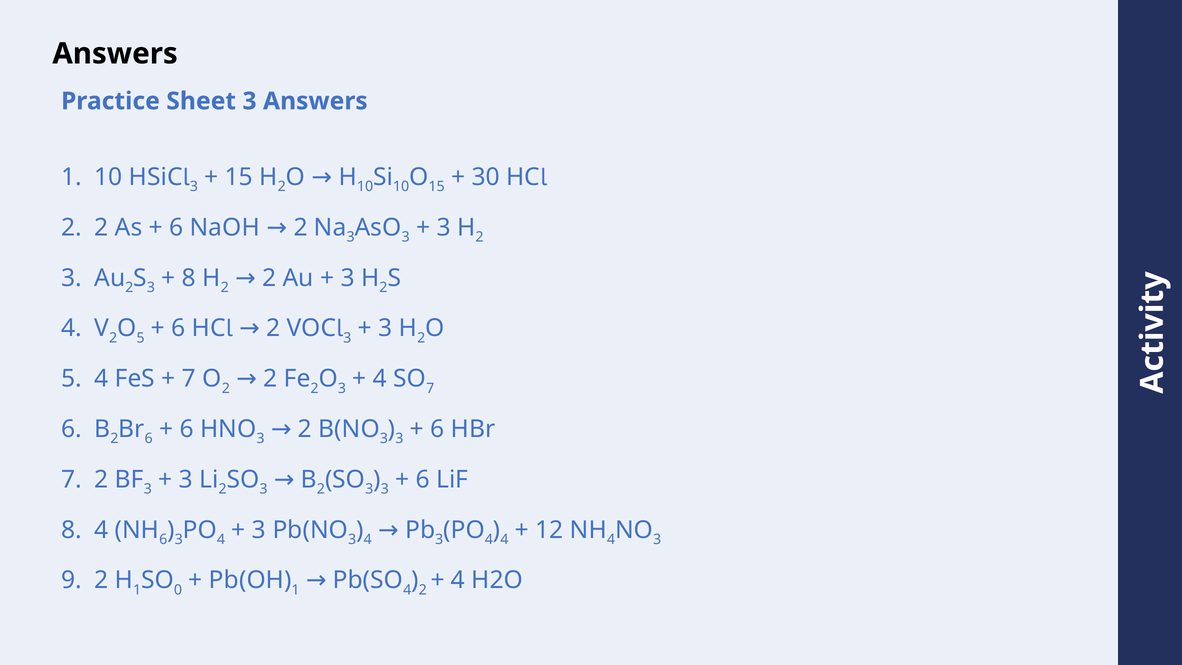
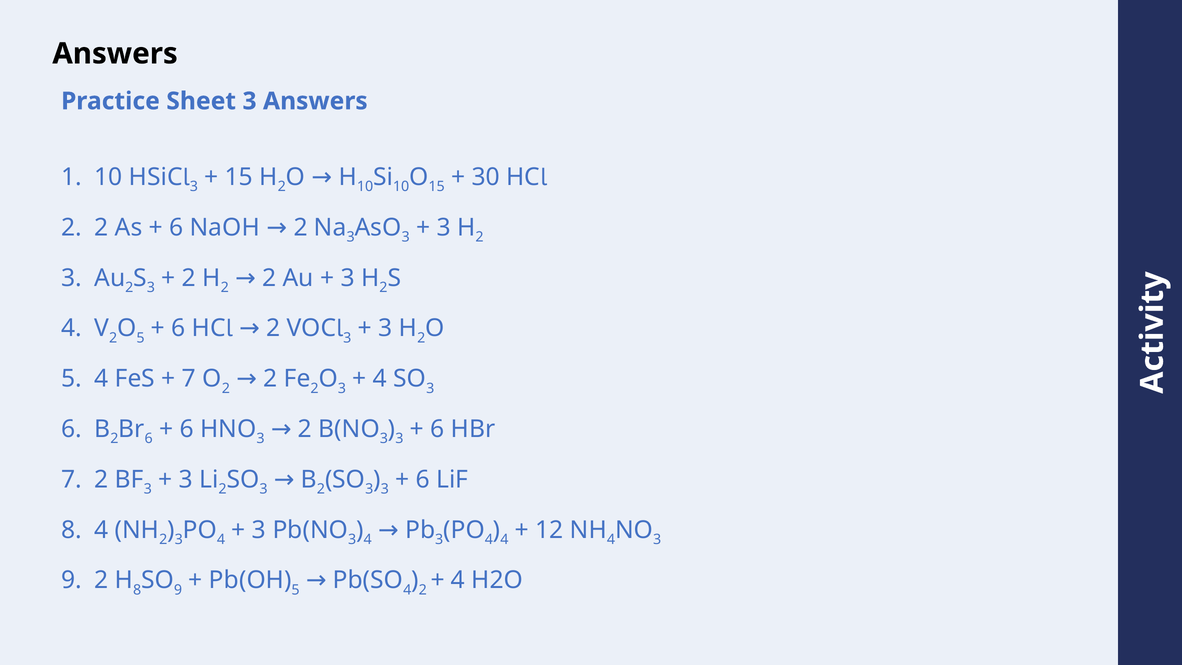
8 at (189, 278): 8 -> 2
7 at (430, 388): 7 -> 3
6 at (163, 539): 6 -> 2
1 at (137, 590): 1 -> 8
0 at (178, 590): 0 -> 9
1 at (296, 590): 1 -> 5
